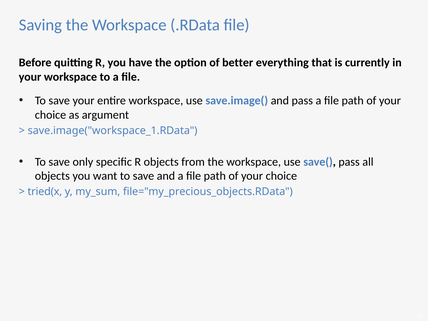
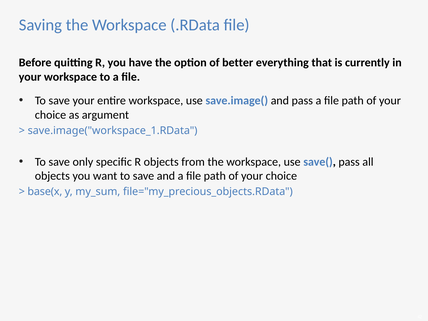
tried(x: tried(x -> base(x
